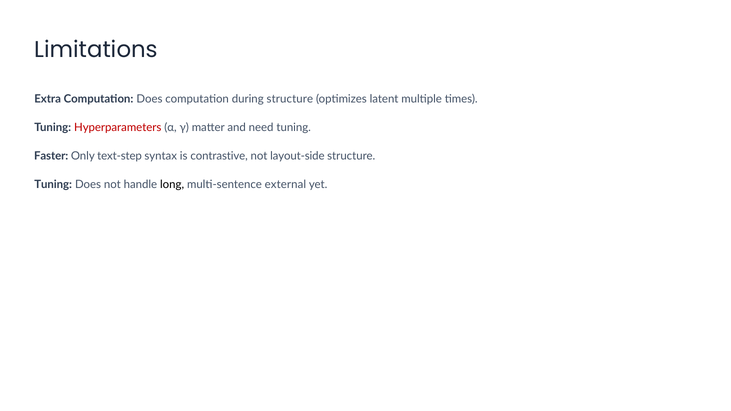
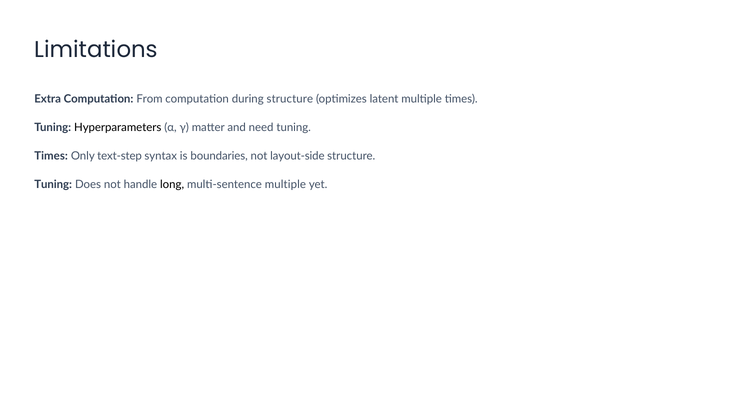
Computation Does: Does -> From
Hyperparameters colour: red -> black
Faster at (51, 156): Faster -> Times
contrastive: contrastive -> boundaries
multi-sentence external: external -> multiple
